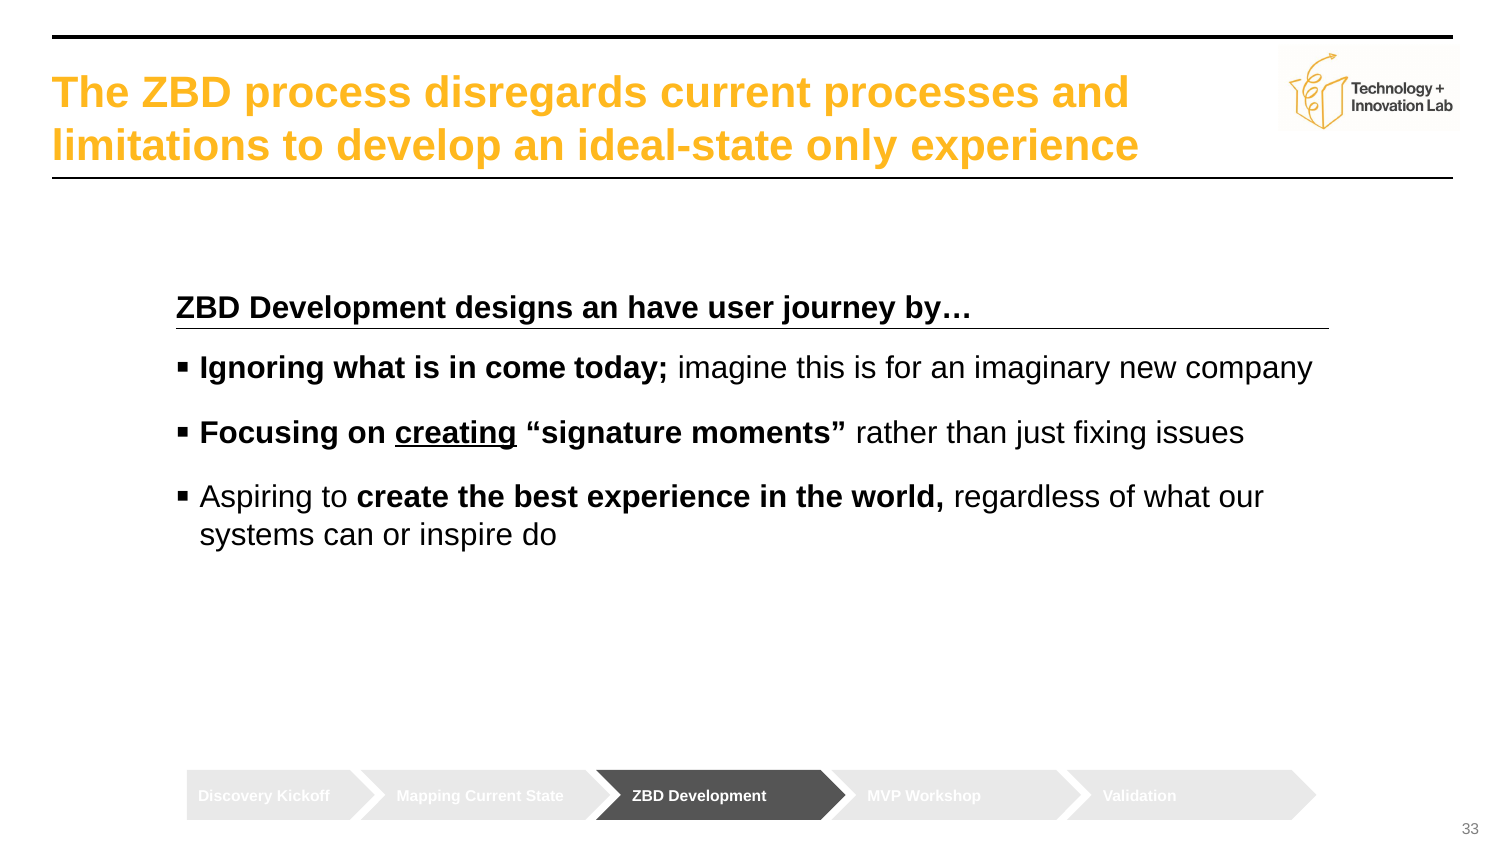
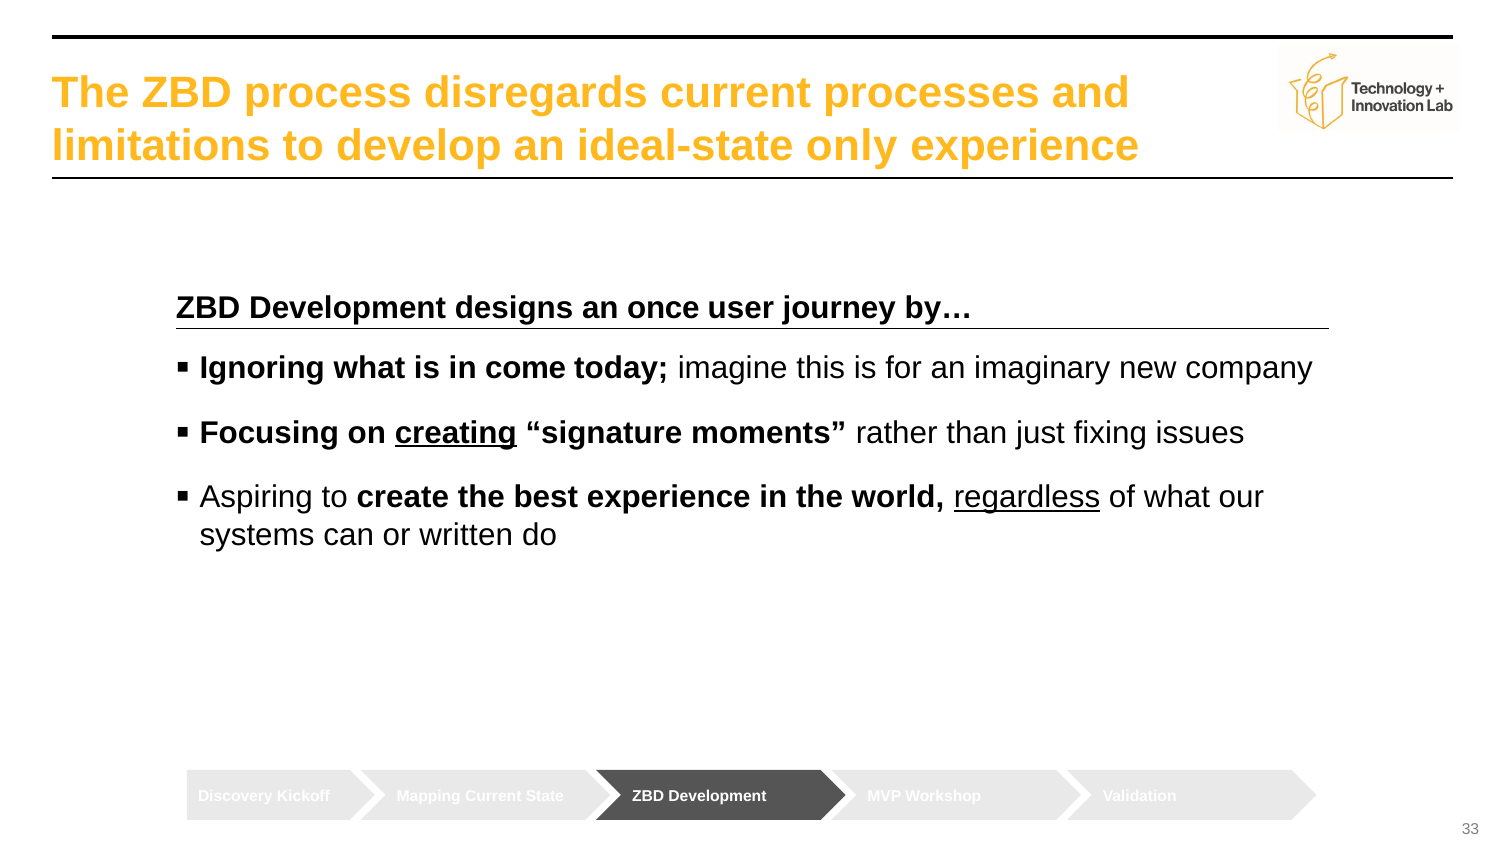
have: have -> once
regardless underline: none -> present
inspire: inspire -> written
